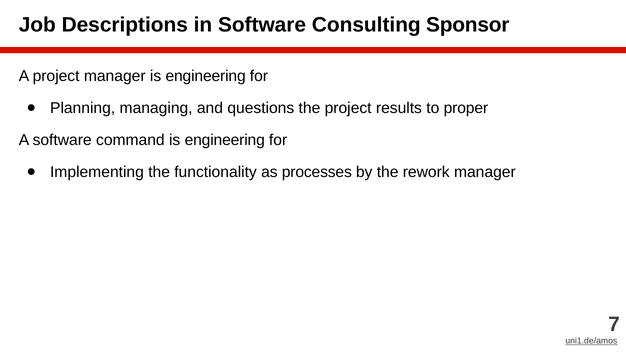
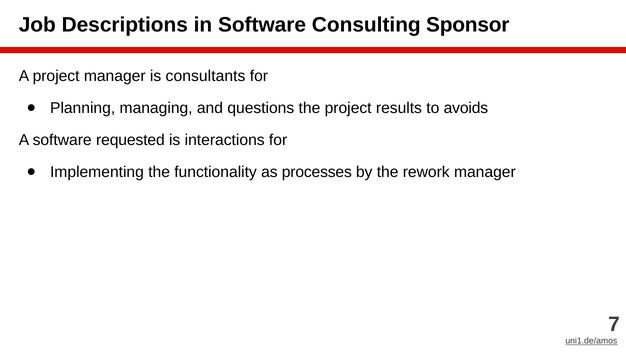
manager is engineering: engineering -> consultants
proper: proper -> avoids
command: command -> requested
engineering at (225, 140): engineering -> interactions
